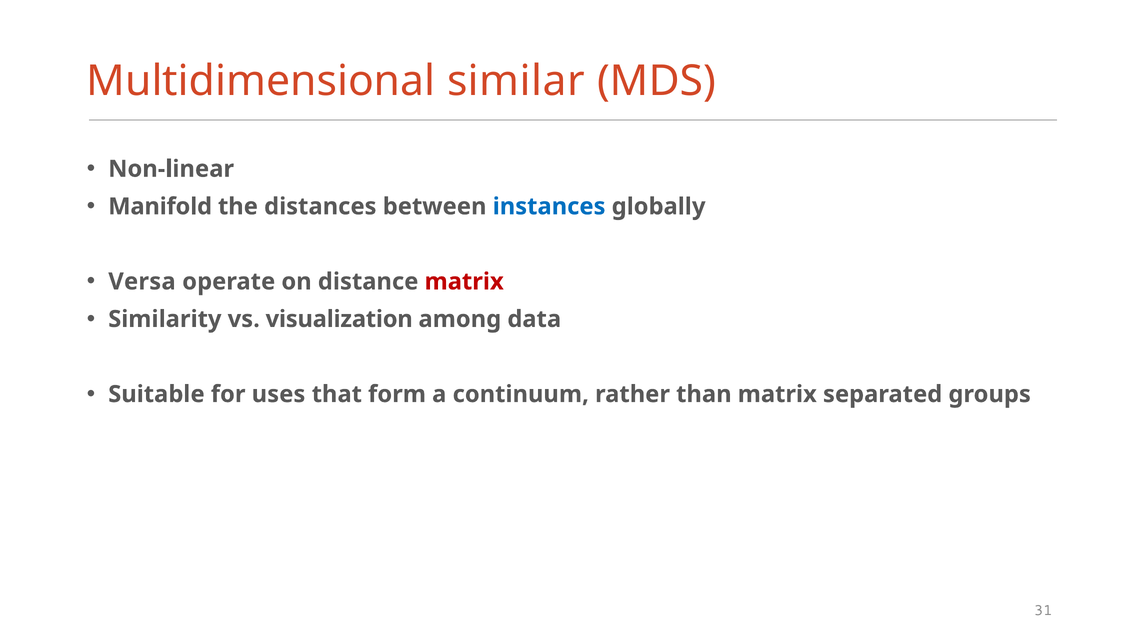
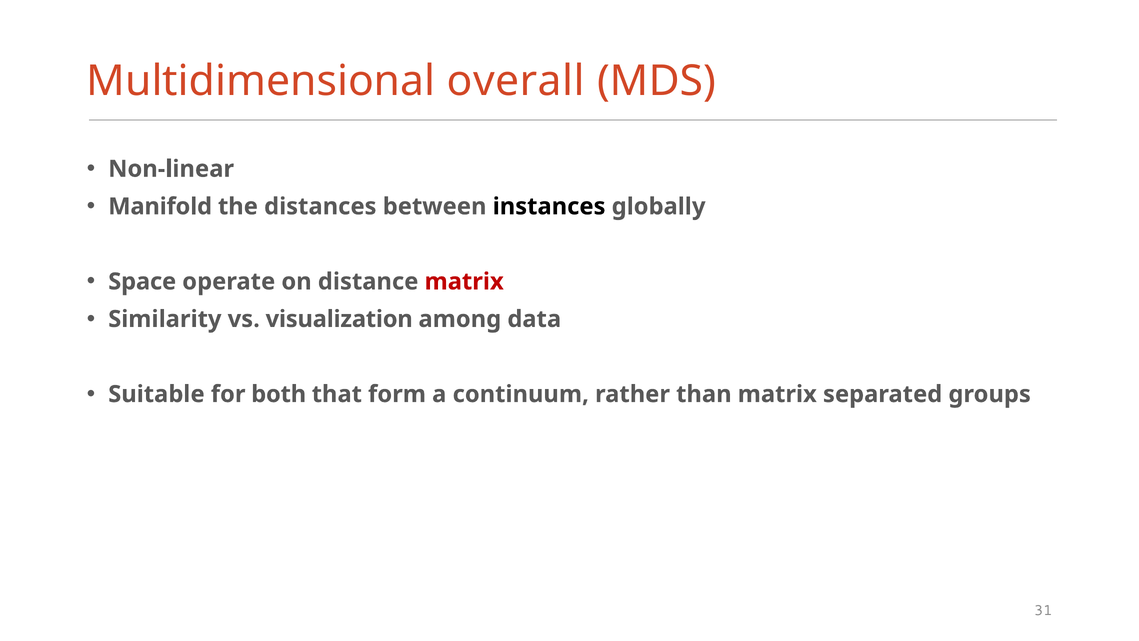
similar: similar -> overall
instances colour: blue -> black
Versa: Versa -> Space
uses: uses -> both
